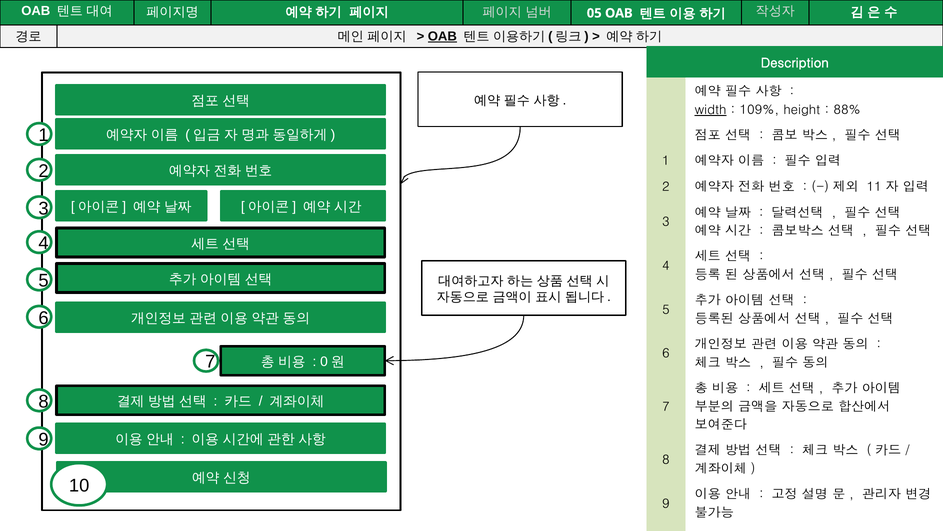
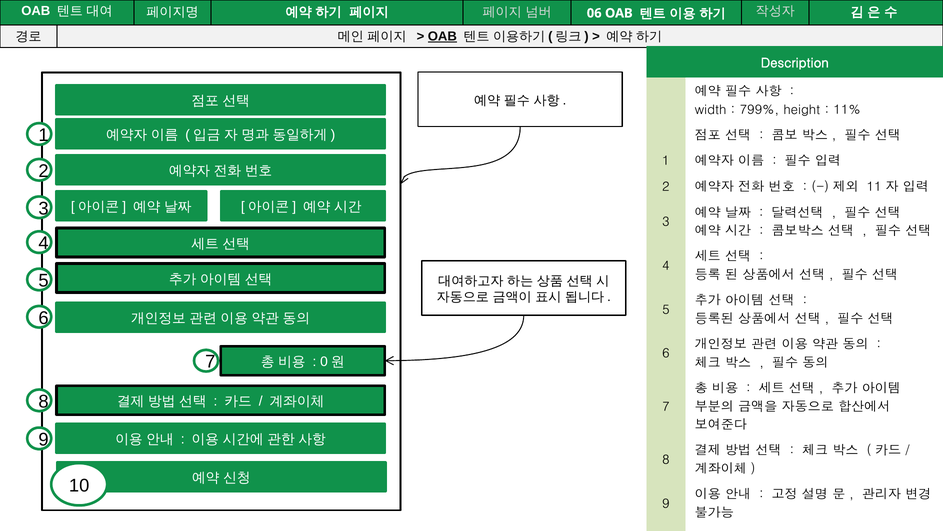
05: 05 -> 06
width underline: present -> none
109%: 109% -> 799%
88%: 88% -> 11%
